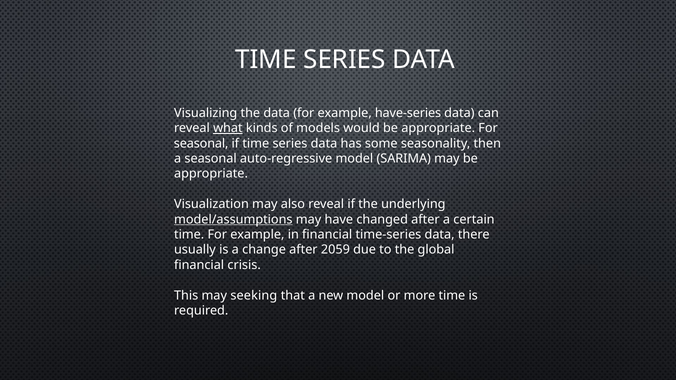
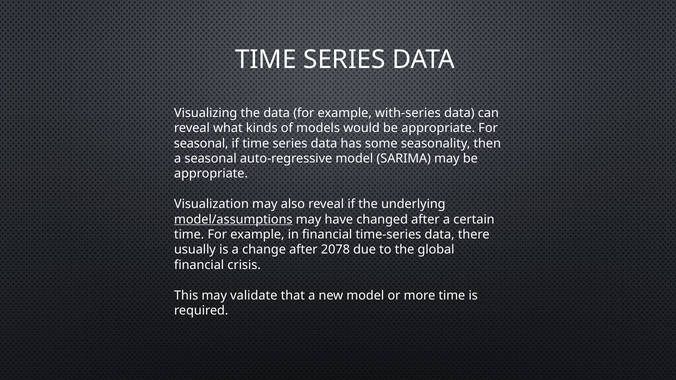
have-series: have-series -> with-series
what underline: present -> none
2059: 2059 -> 2078
seeking: seeking -> validate
